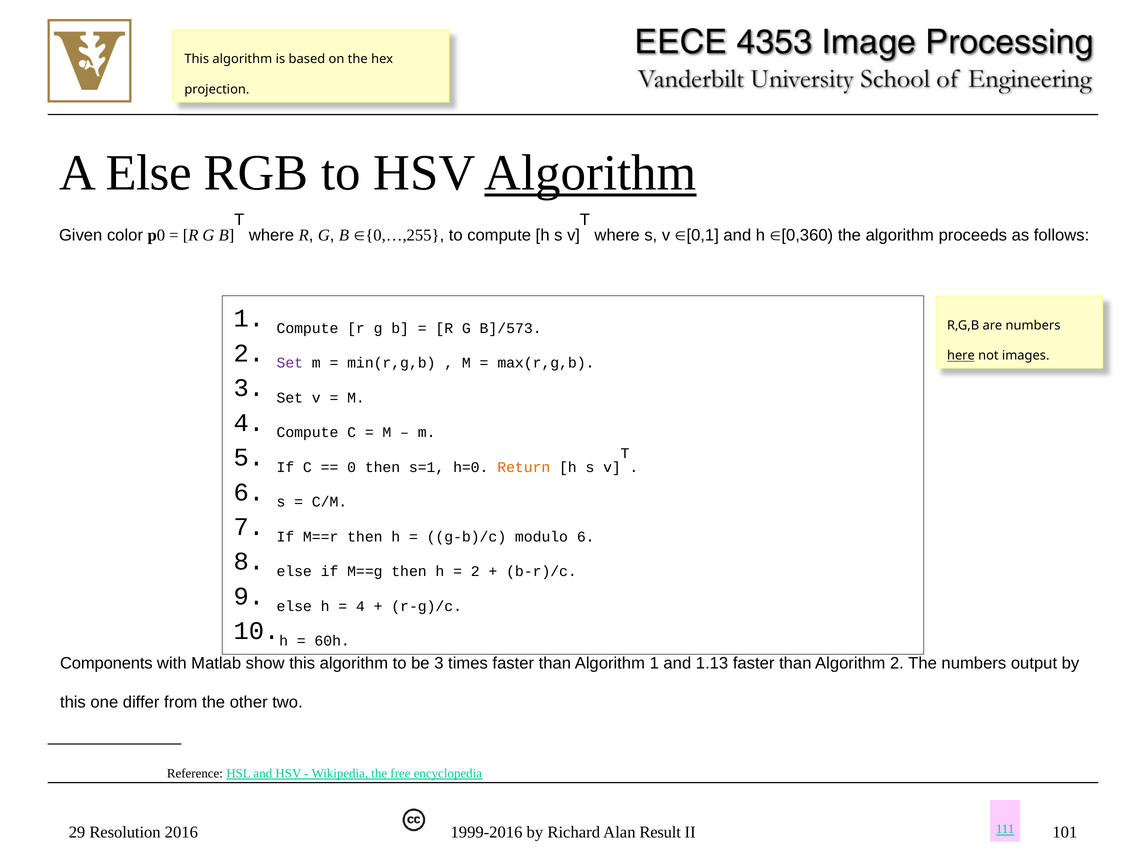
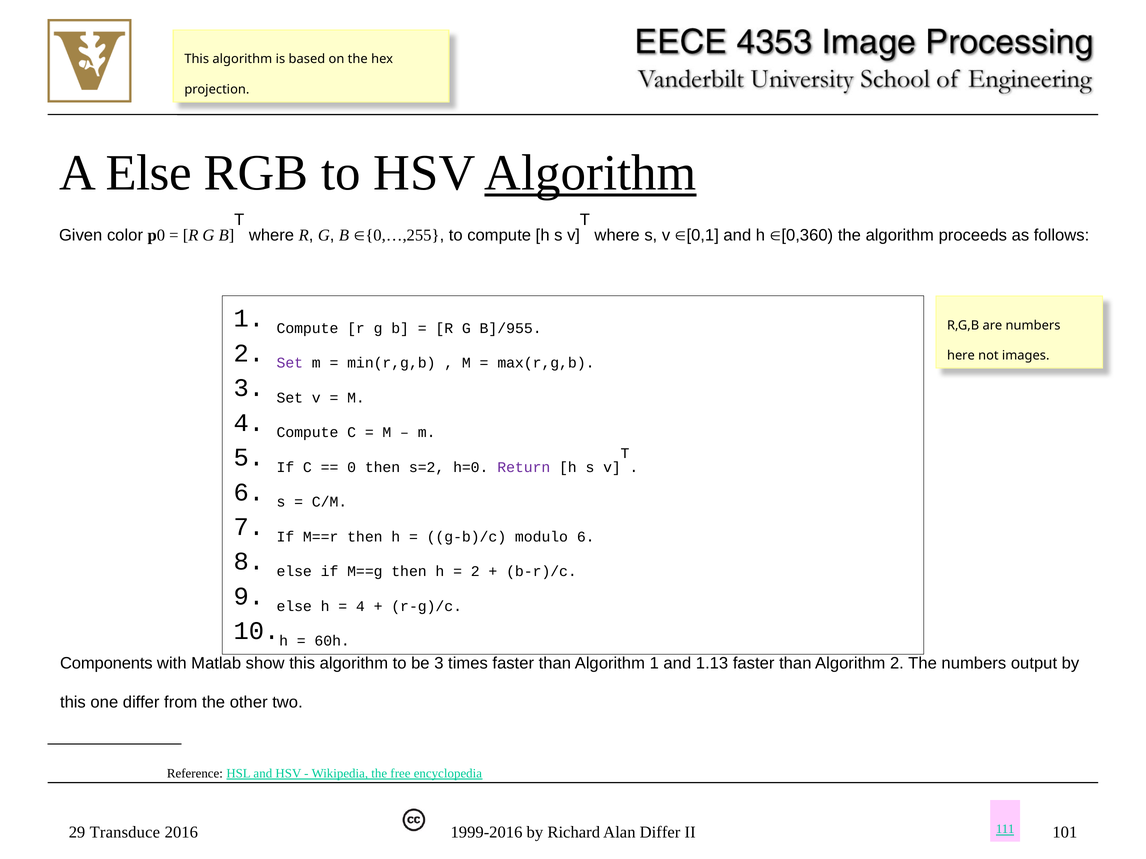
B]/573: B]/573 -> B]/955
here underline: present -> none
s=1: s=1 -> s=2
Return colour: orange -> purple
Resolution: Resolution -> Transduce
Alan Result: Result -> Differ
